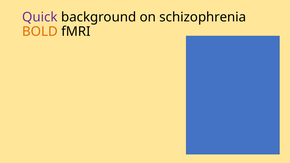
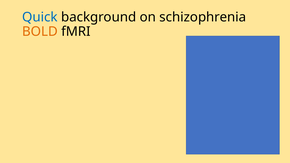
Quick colour: purple -> blue
